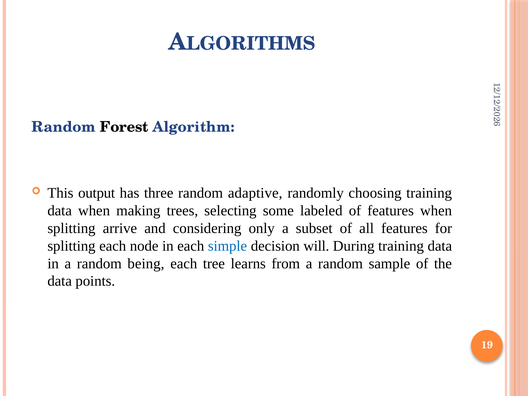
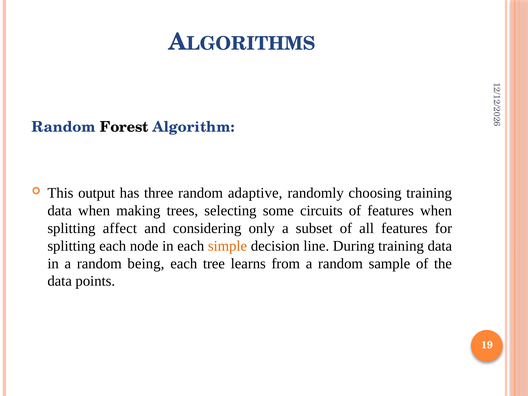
labeled: labeled -> circuits
arrive: arrive -> affect
simple colour: blue -> orange
will: will -> line
